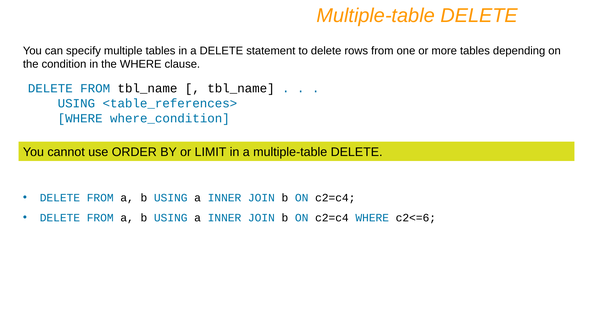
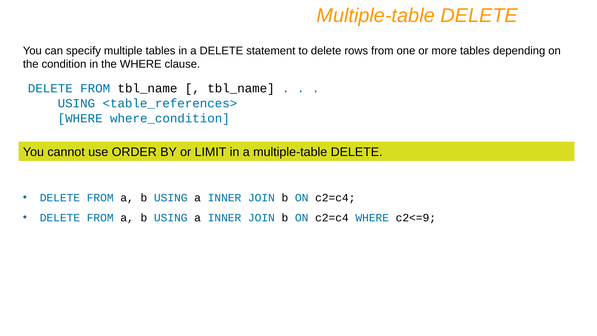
c2<=6: c2<=6 -> c2<=9
